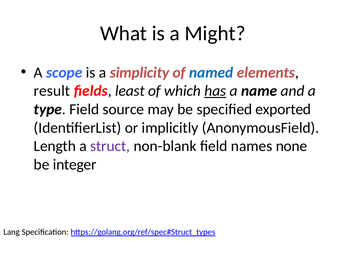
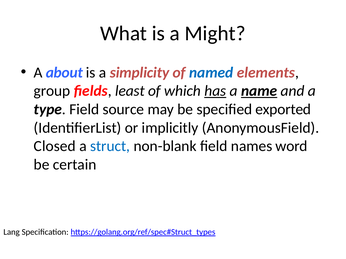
scope: scope -> about
result: result -> group
name underline: none -> present
Length: Length -> Closed
struct colour: purple -> blue
none: none -> word
integer: integer -> certain
